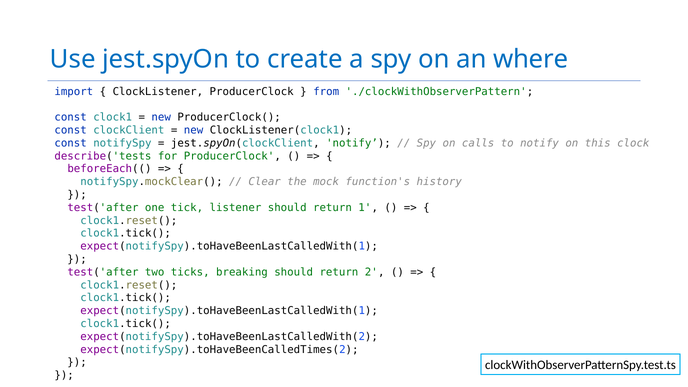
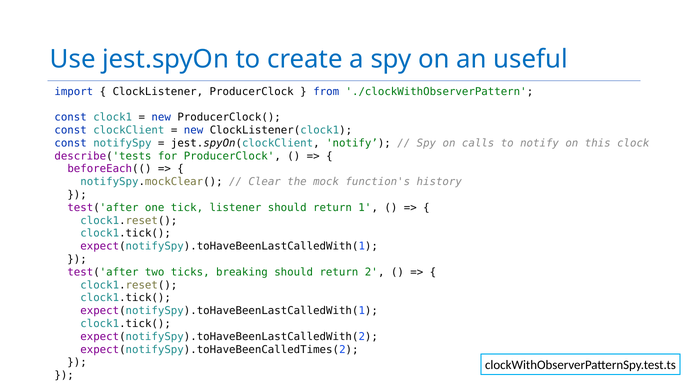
where: where -> useful
